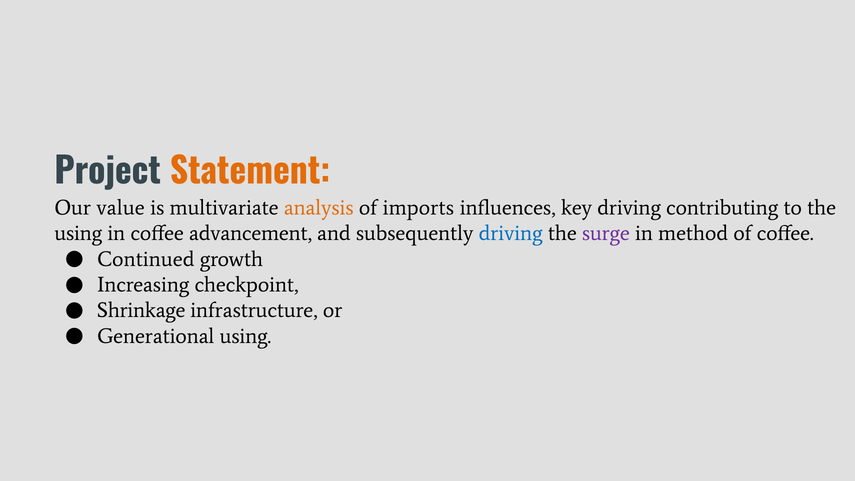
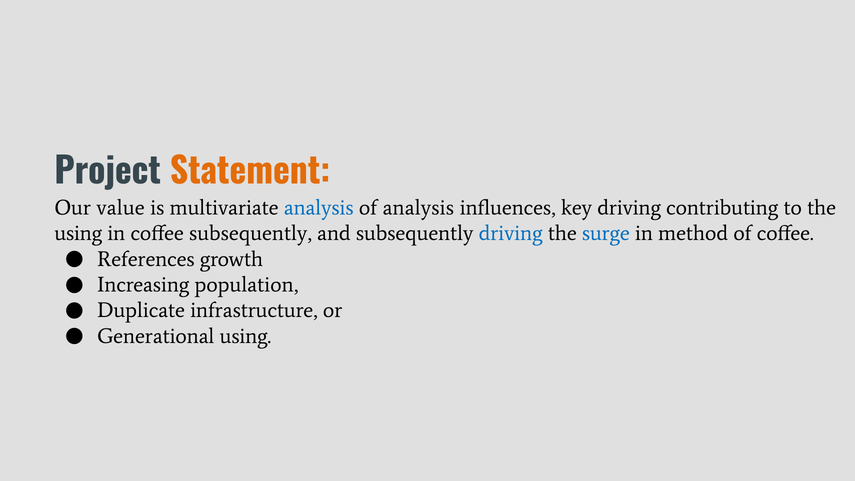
analysis at (319, 208) colour: orange -> blue
of imports: imports -> analysis
coffee advancement: advancement -> subsequently
surge colour: purple -> blue
Continued: Continued -> References
checkpoint: checkpoint -> population
Shrinkage: Shrinkage -> Duplicate
